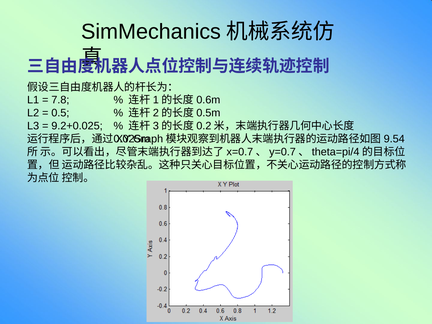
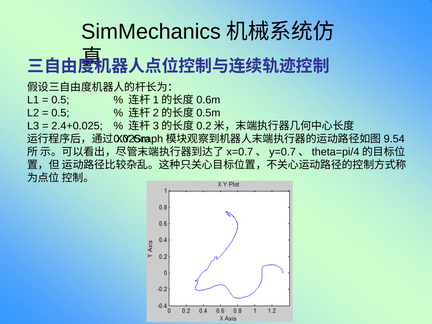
7.8 at (60, 100): 7.8 -> 0.5
9.2+0.025: 9.2+0.025 -> 2.4+0.025
